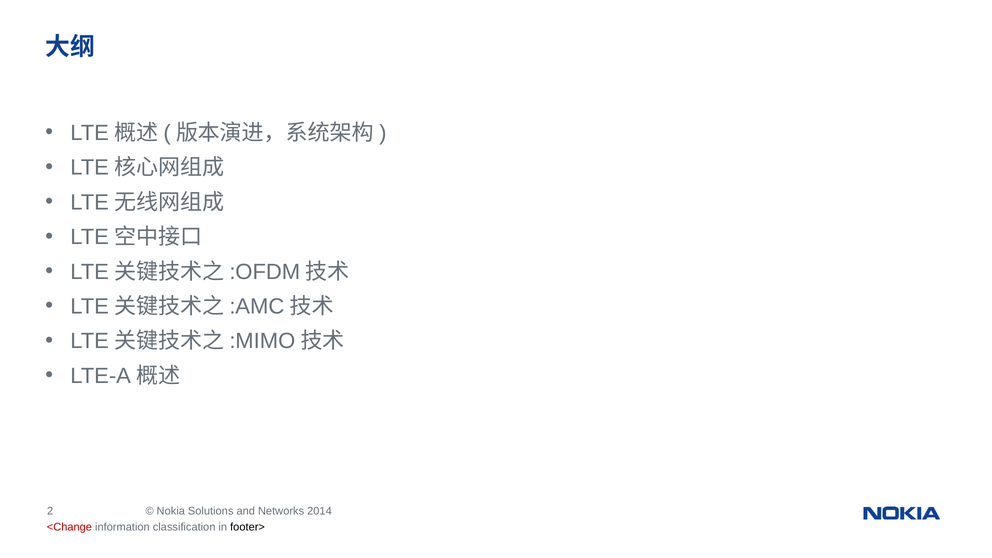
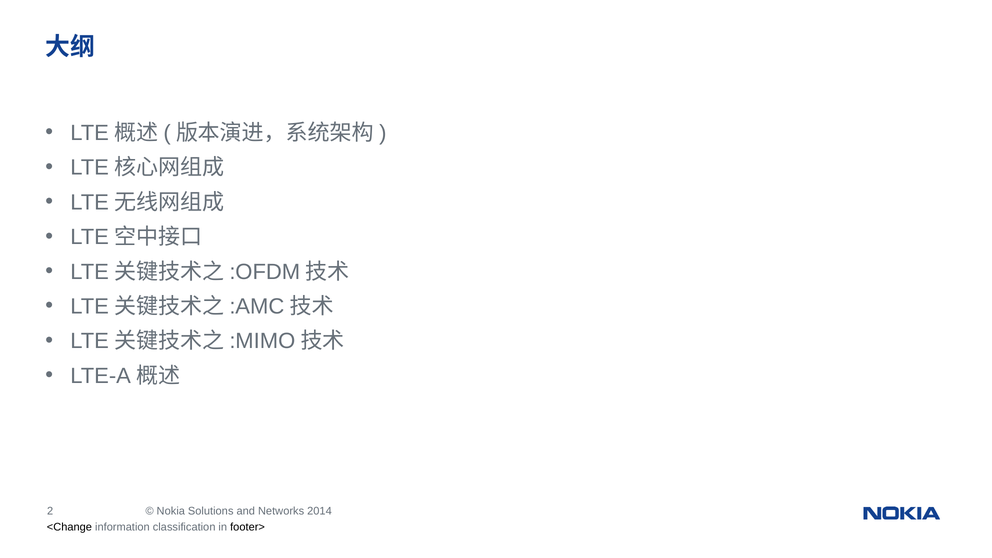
<Change colour: red -> black
